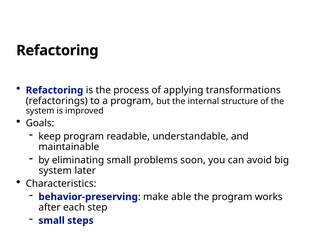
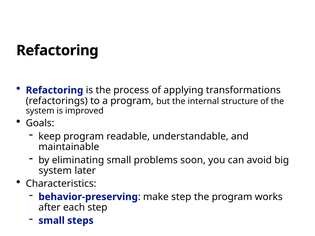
make able: able -> step
